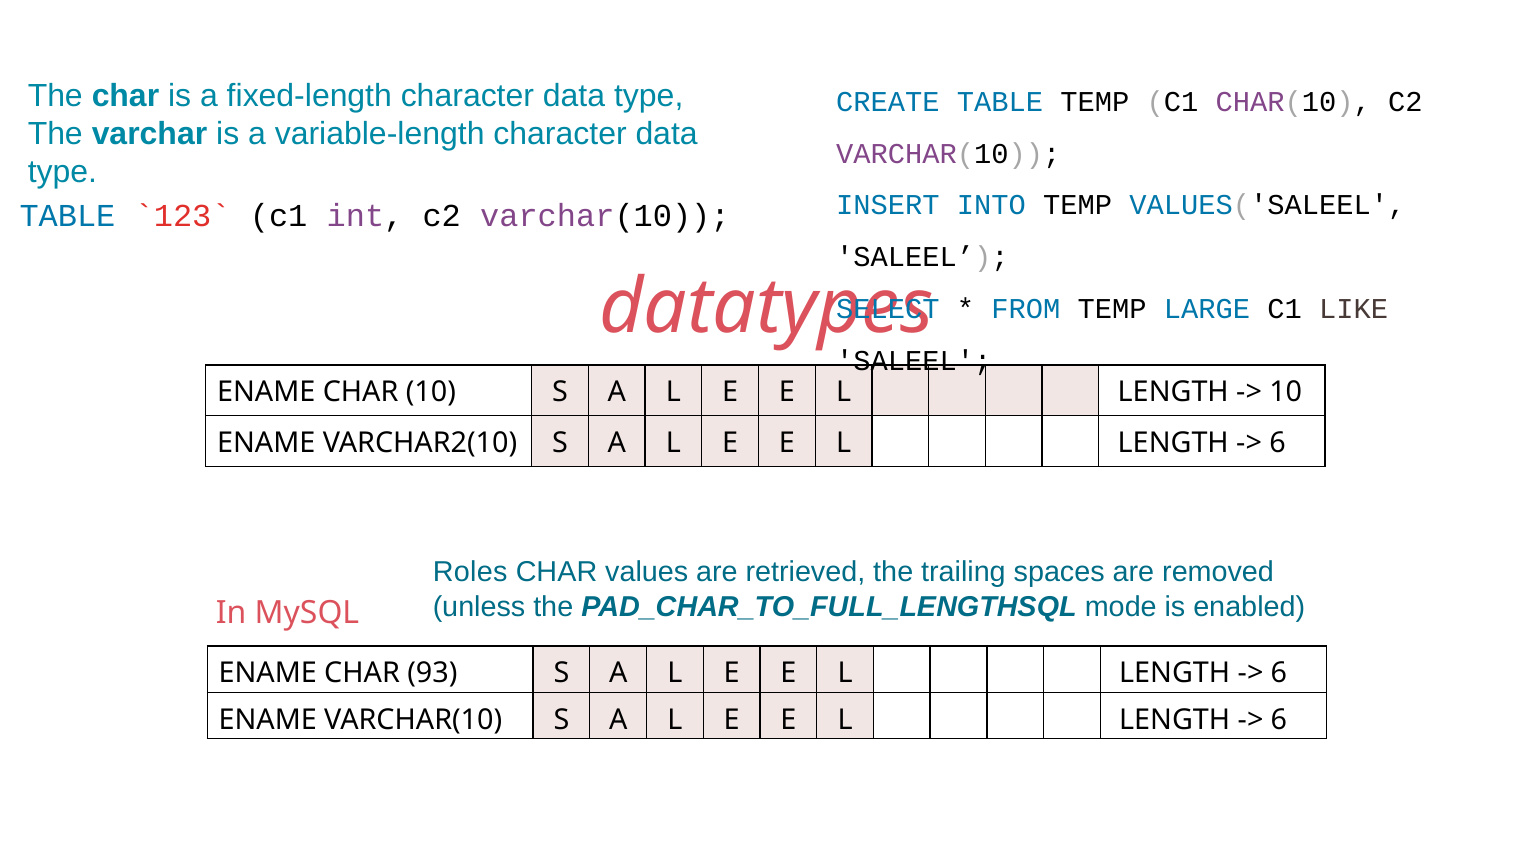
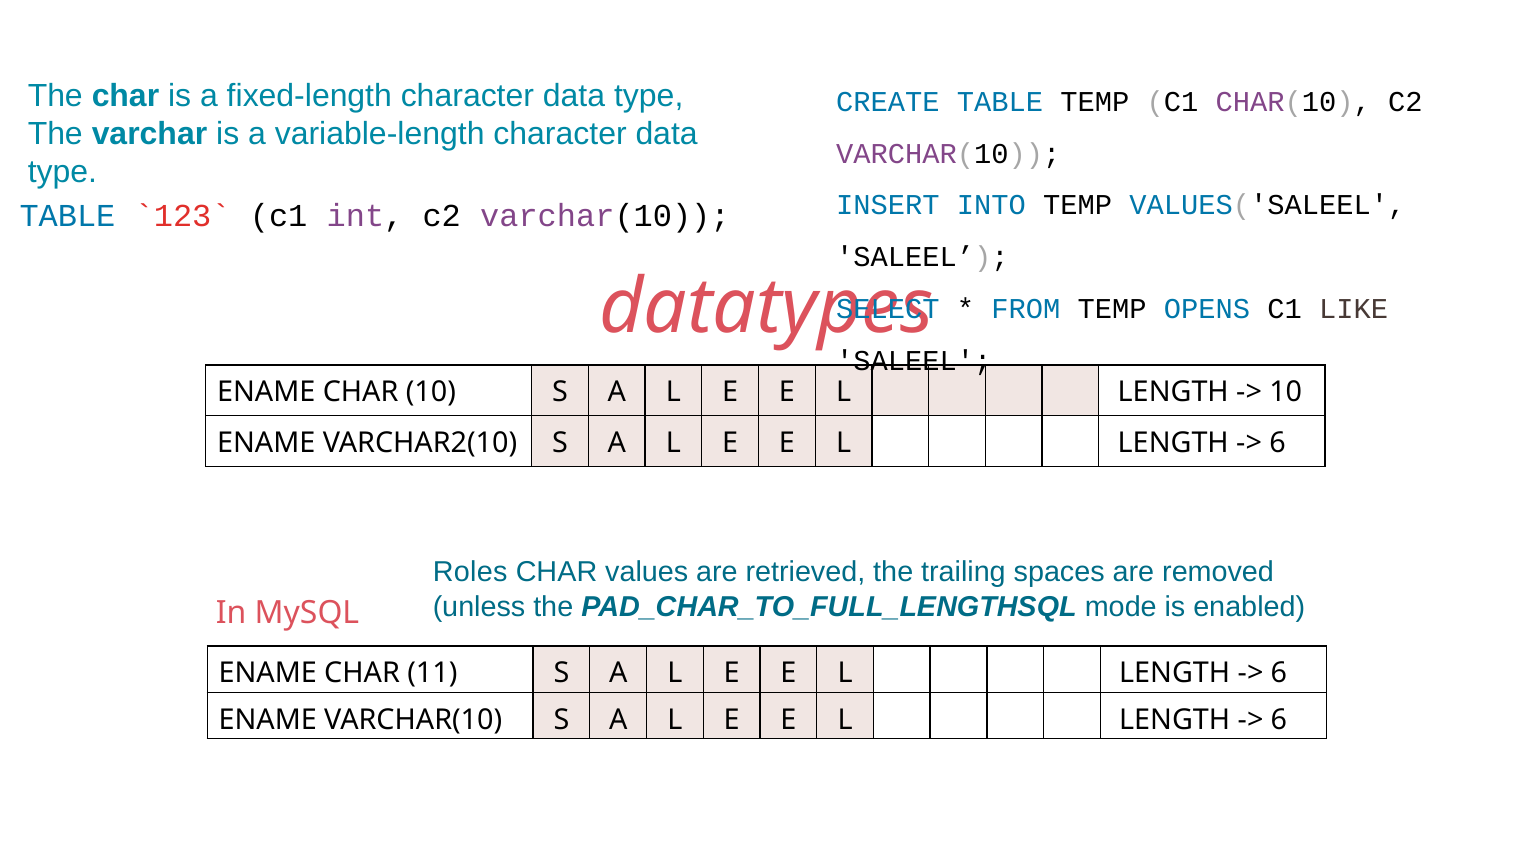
LARGE: LARGE -> OPENS
93: 93 -> 11
